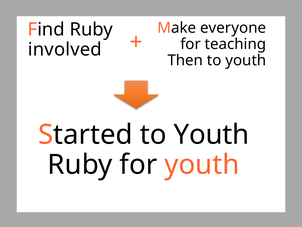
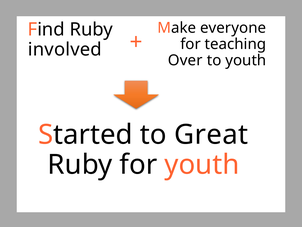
Then: Then -> Over
Started to Youth: Youth -> Great
